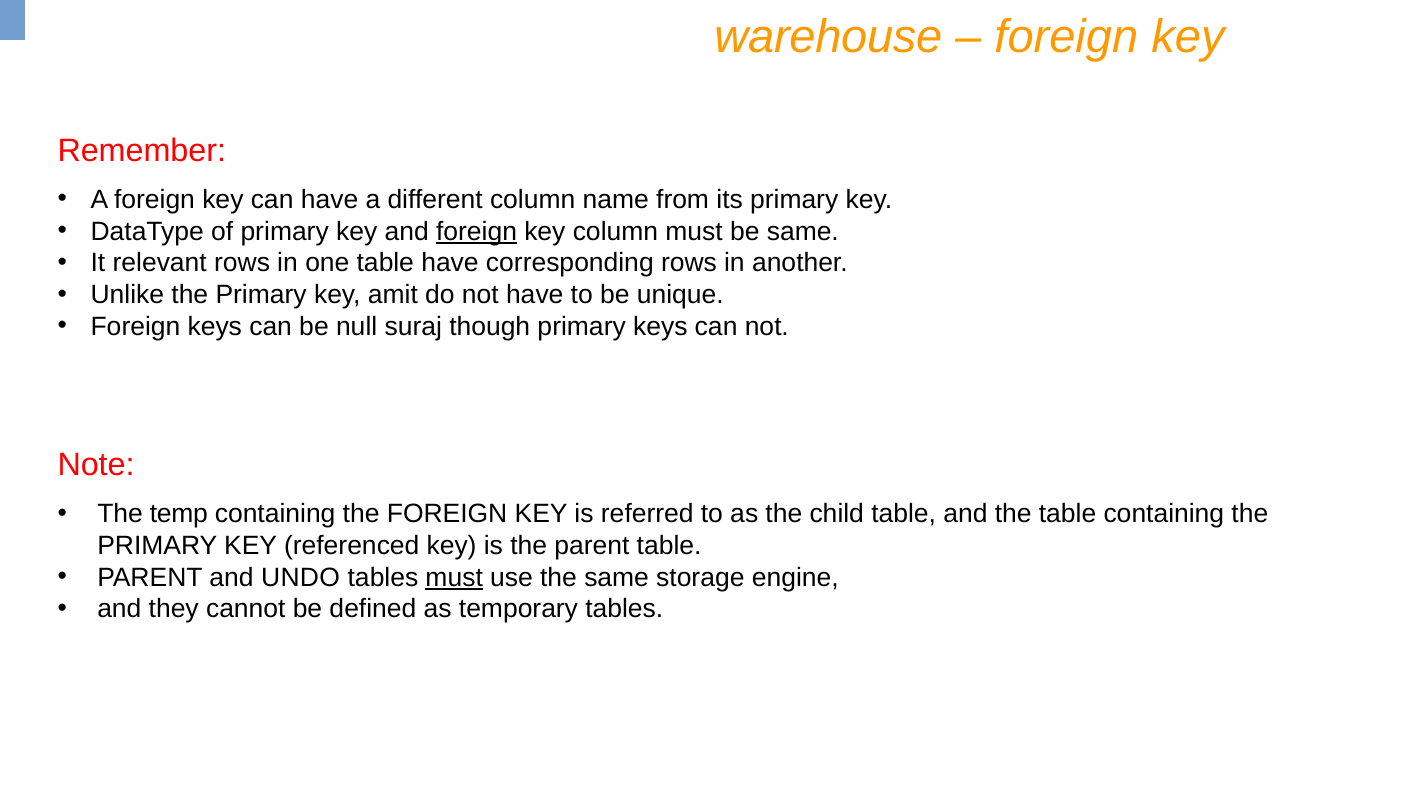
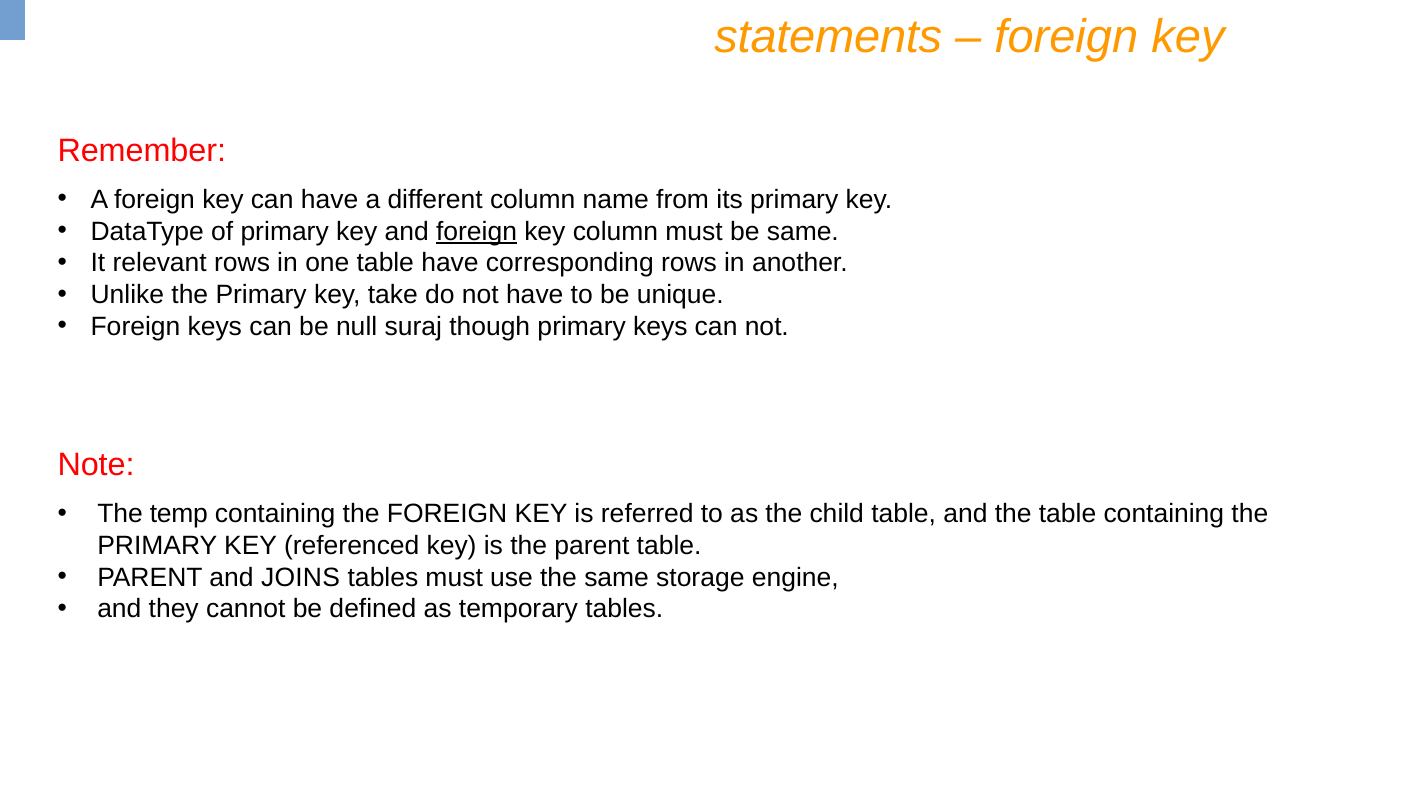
warehouse: warehouse -> statements
amit: amit -> take
UNDO: UNDO -> JOINS
must at (454, 578) underline: present -> none
